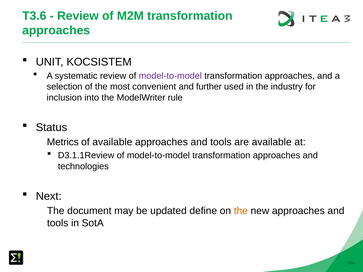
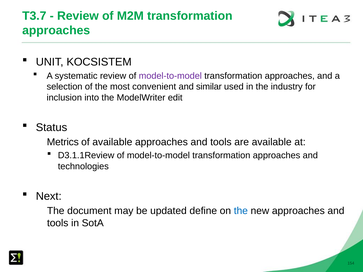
T3.6: T3.6 -> T3.7
further: further -> similar
rule: rule -> edit
the at (241, 211) colour: orange -> blue
